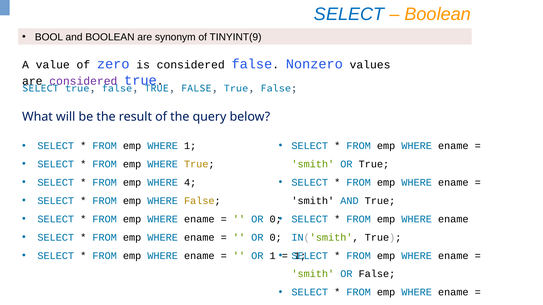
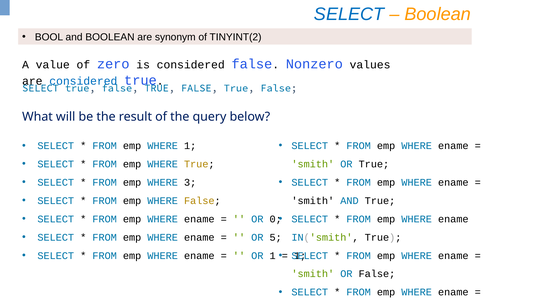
TINYINT(9: TINYINT(9 -> TINYINT(2
considered at (83, 81) colour: purple -> blue
4: 4 -> 3
0 at (276, 238): 0 -> 5
